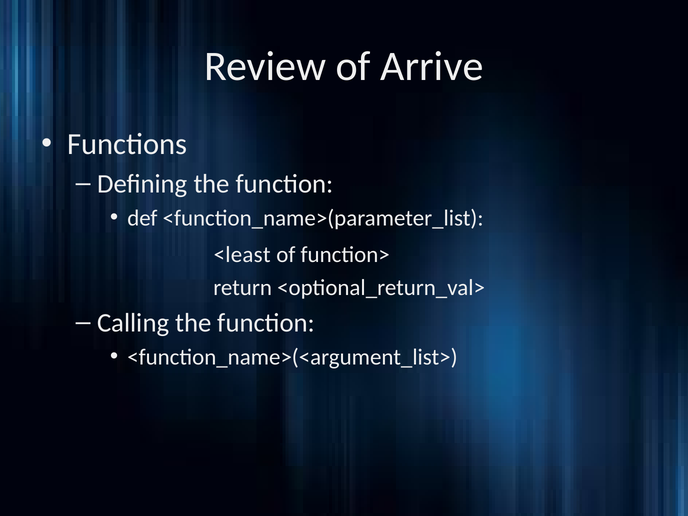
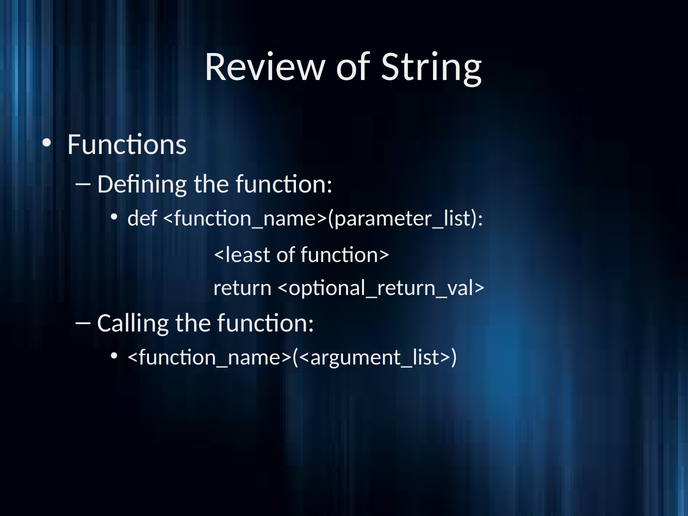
Arrive: Arrive -> String
